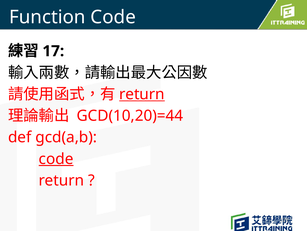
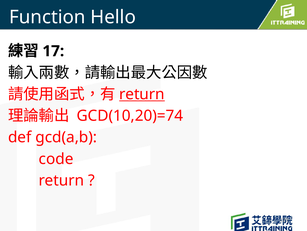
Function Code: Code -> Hello
GCD(10,20)=44: GCD(10,20)=44 -> GCD(10,20)=74
code at (56, 158) underline: present -> none
